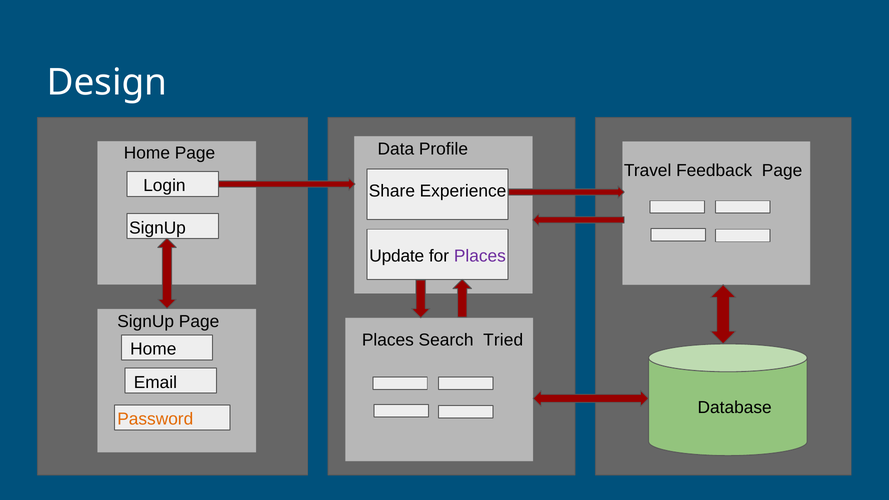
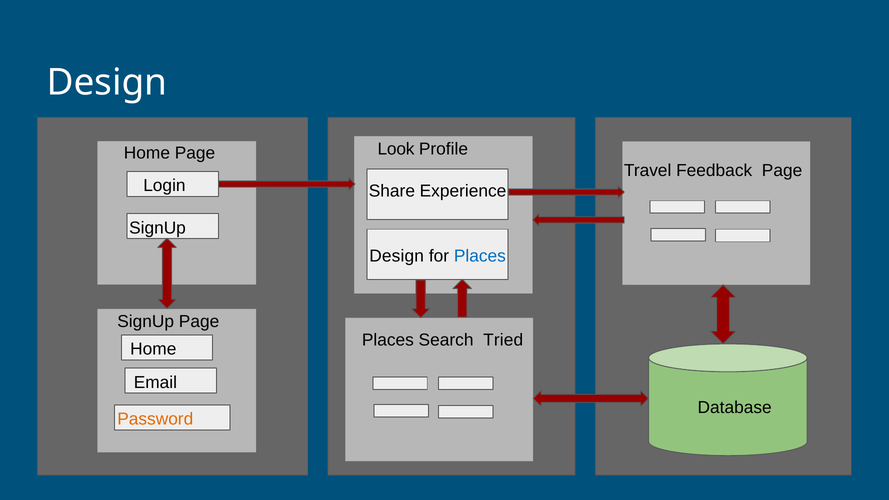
Data: Data -> Look
Update at (397, 256): Update -> Design
Places at (480, 256) colour: purple -> blue
